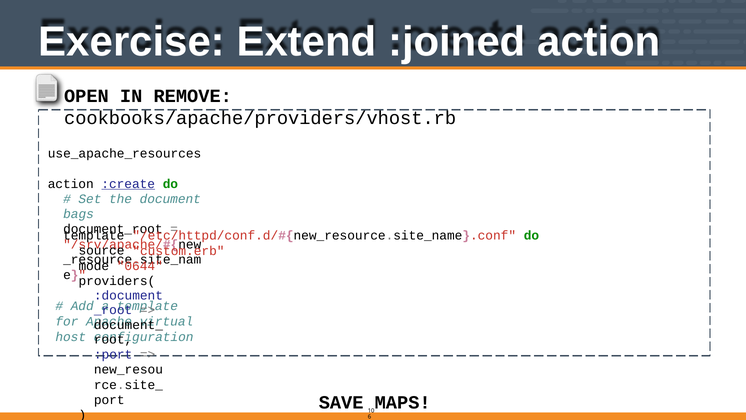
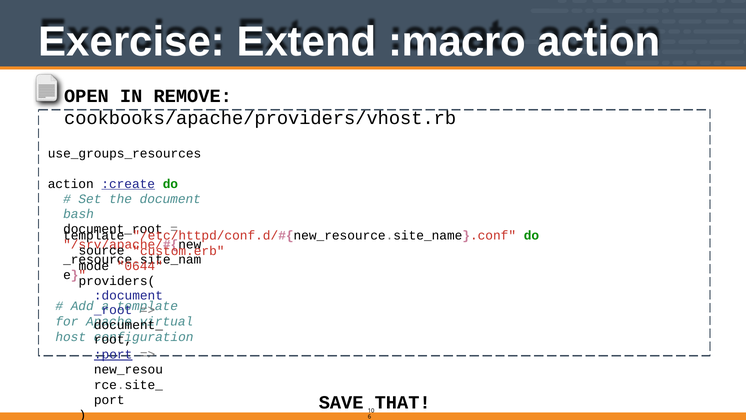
:joined: :joined -> :macro
use_apache_resources: use_apache_resources -> use_groups_resources
bags: bags -> bash
:port underline: none -> present
MAPS: MAPS -> THAT
